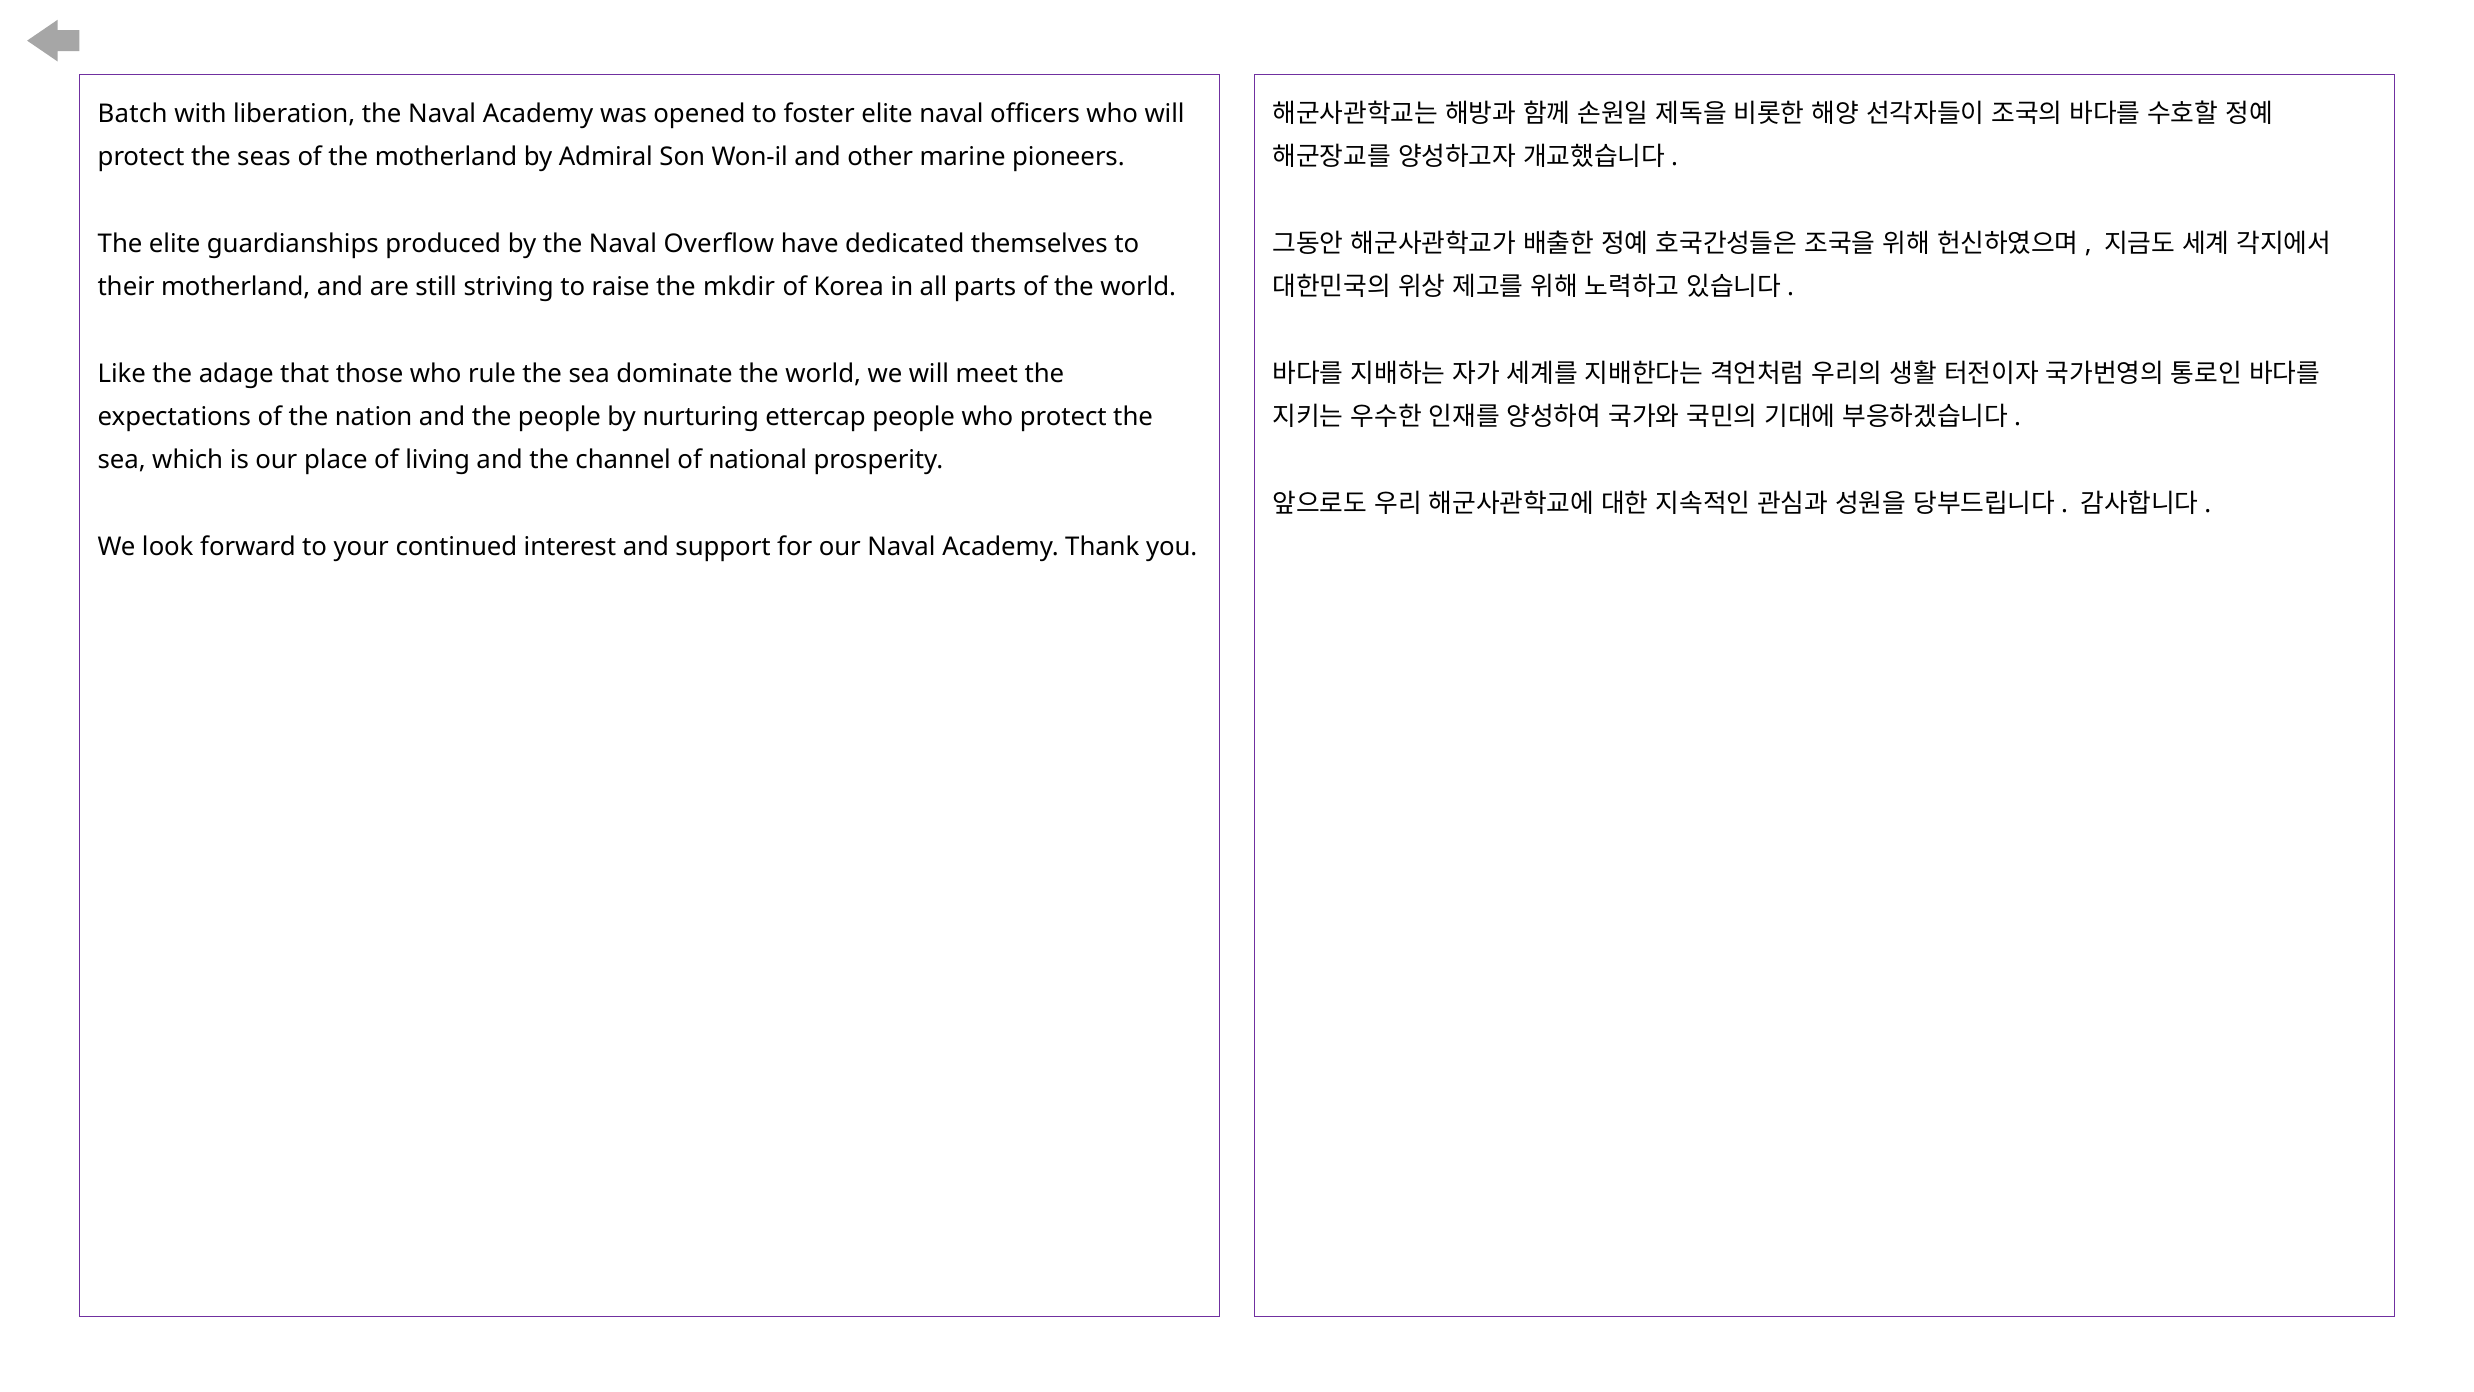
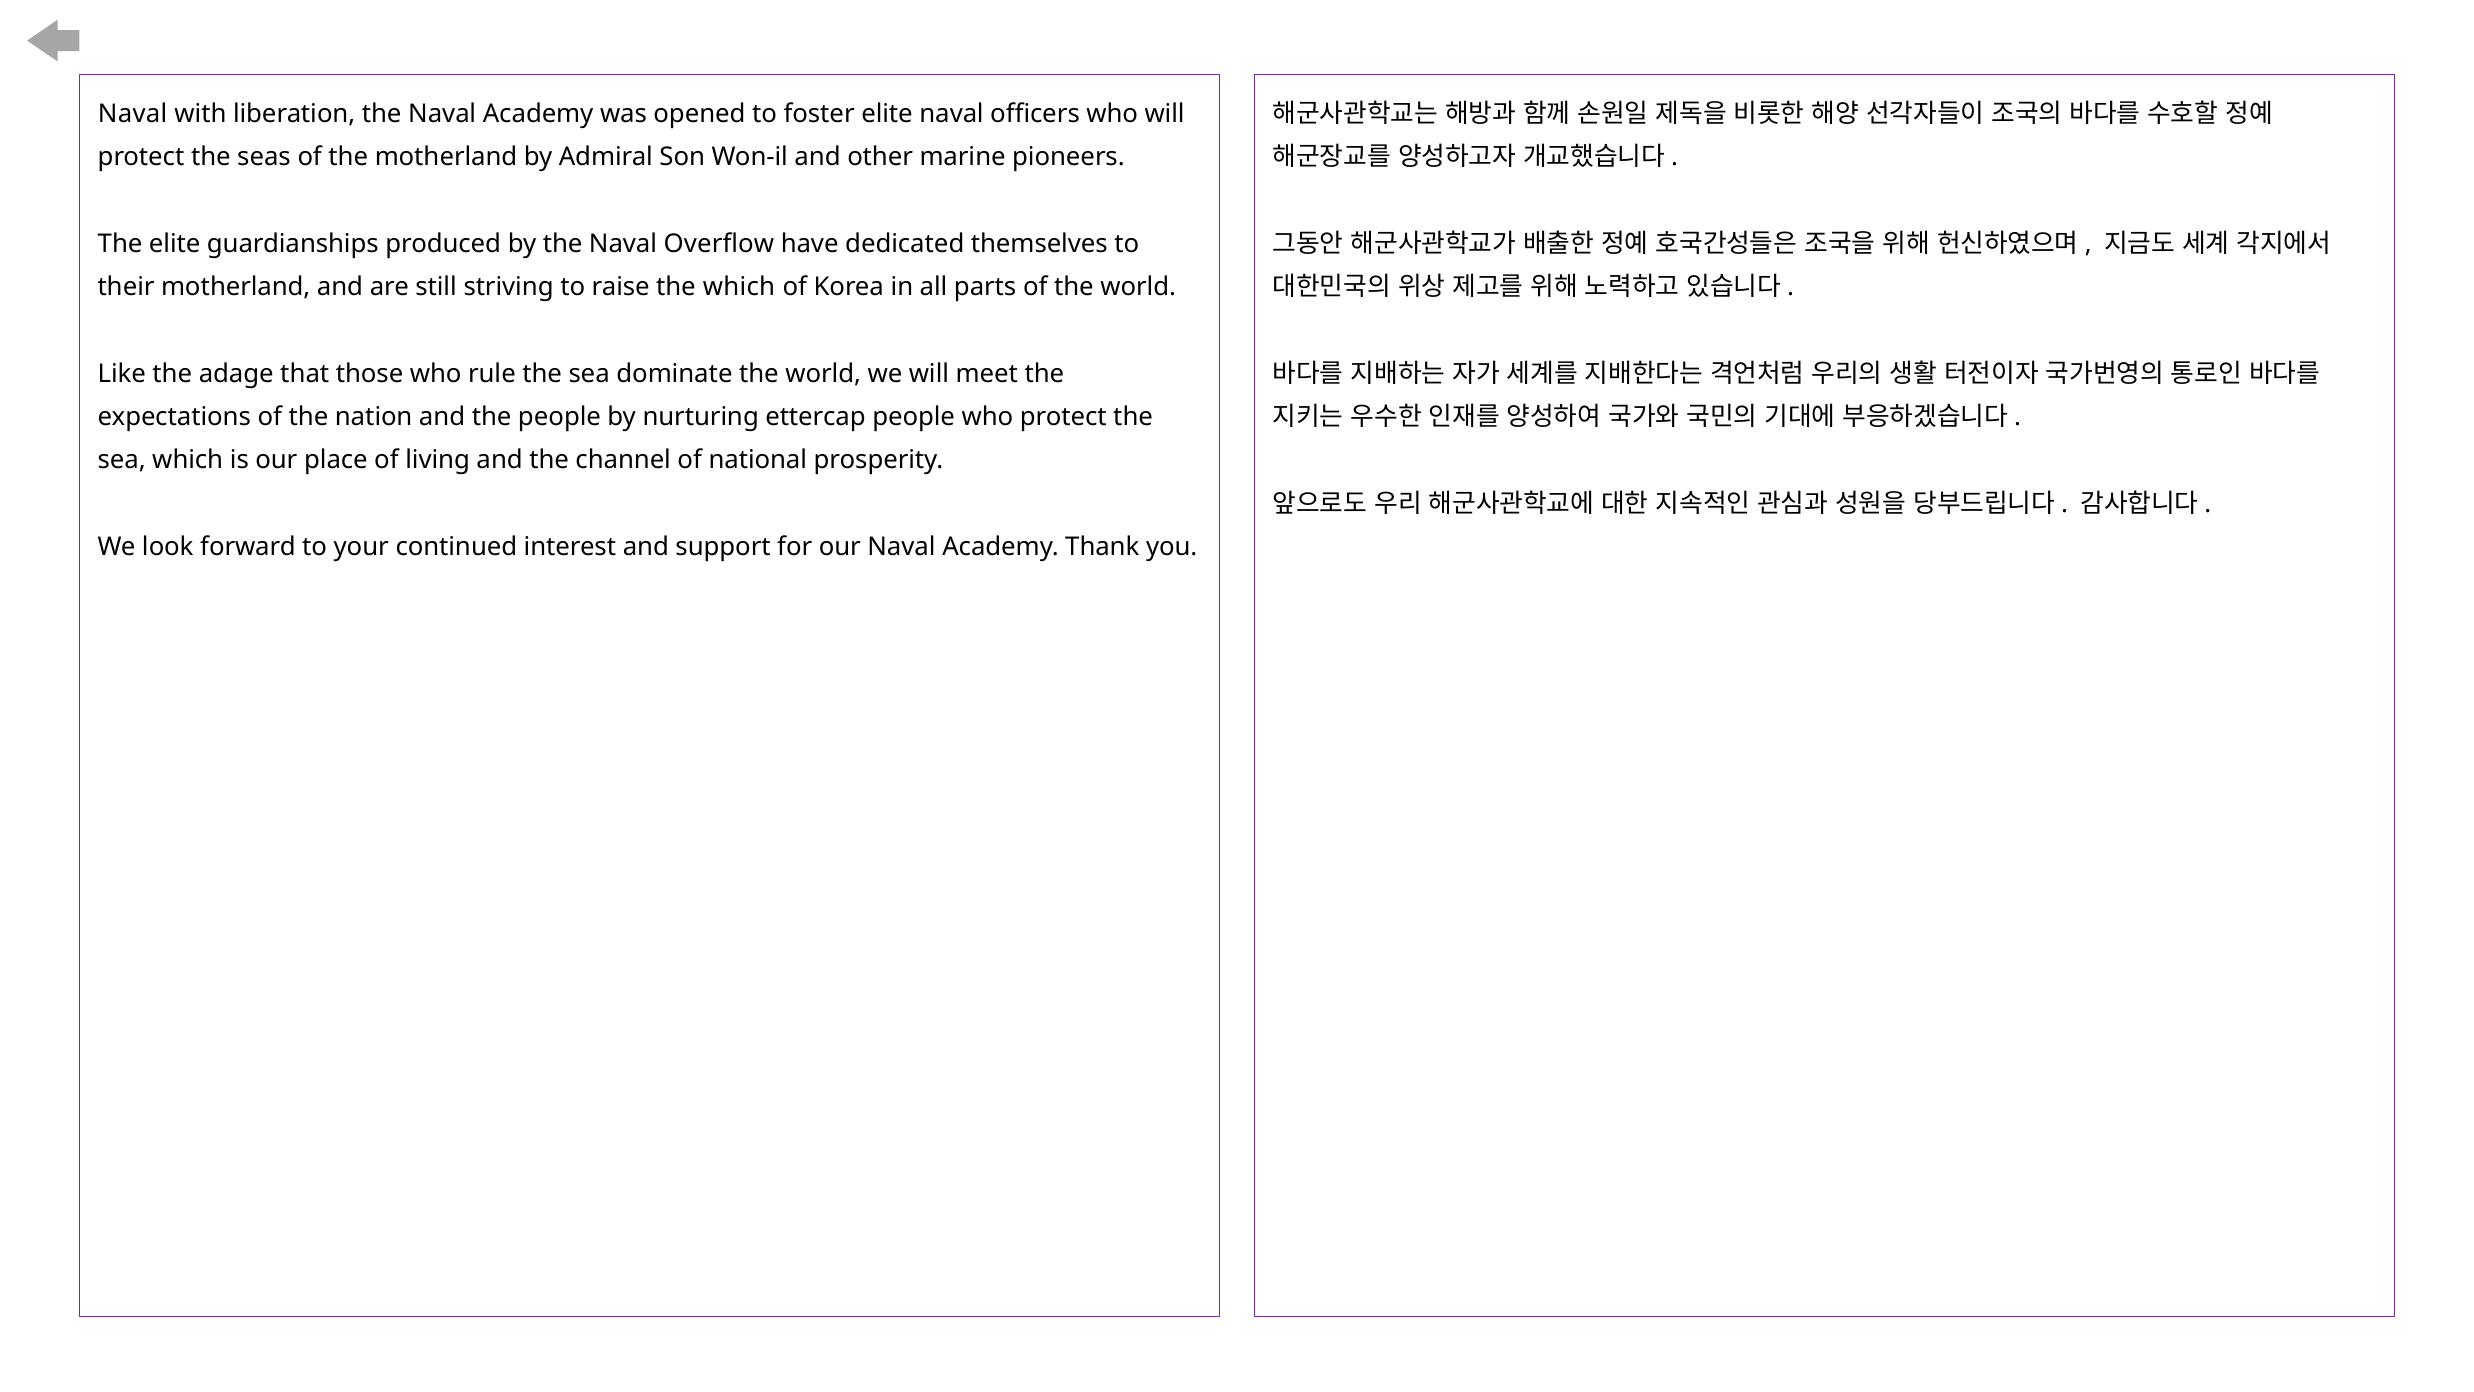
Batch at (133, 114): Batch -> Naval
the mkdir: mkdir -> which
